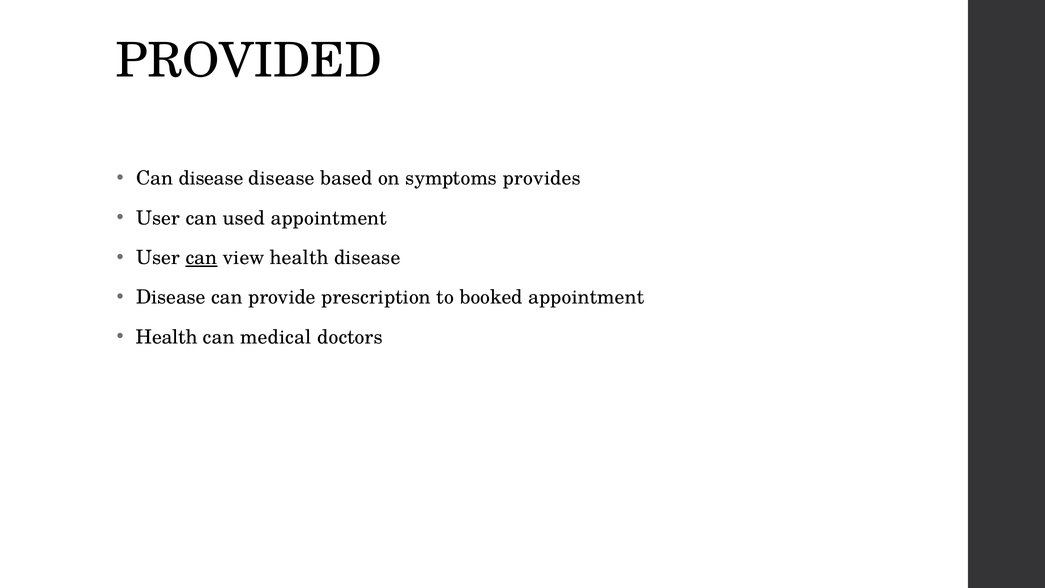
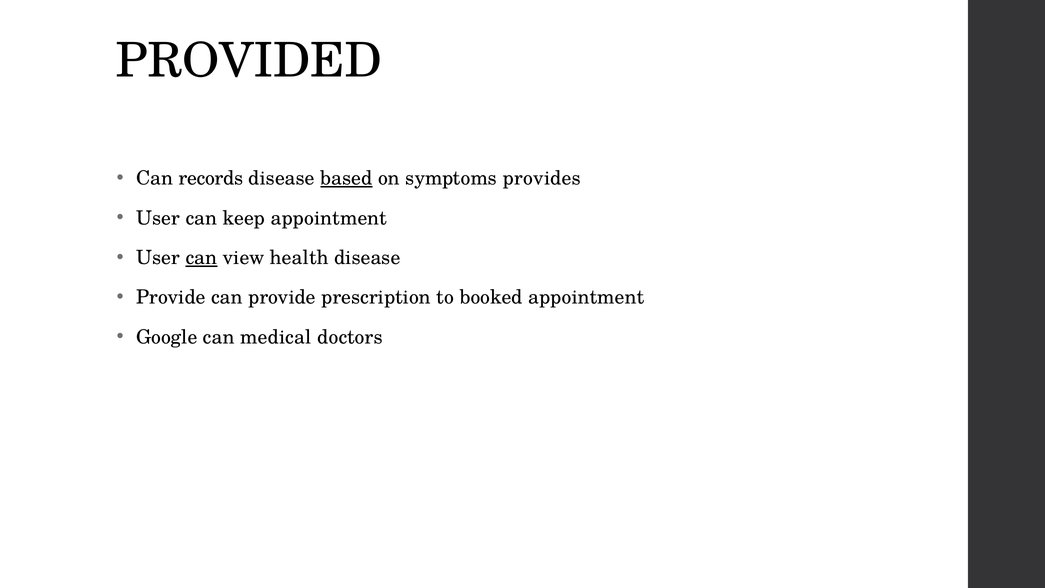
Can disease: disease -> records
based underline: none -> present
used: used -> keep
Disease at (171, 297): Disease -> Provide
Health at (167, 337): Health -> Google
